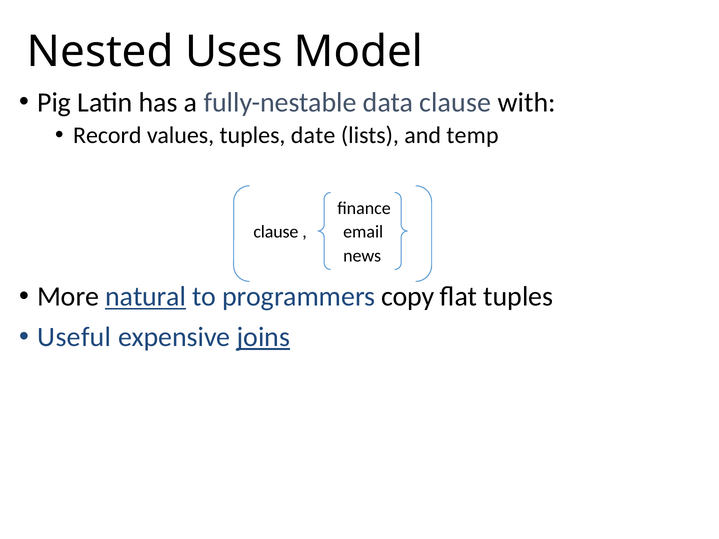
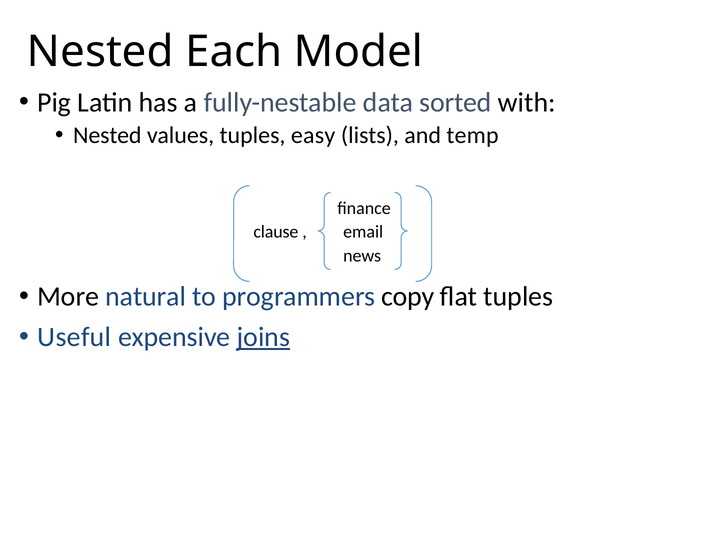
Uses: Uses -> Each
data clause: clause -> sorted
Record at (107, 135): Record -> Nested
date: date -> easy
natural underline: present -> none
